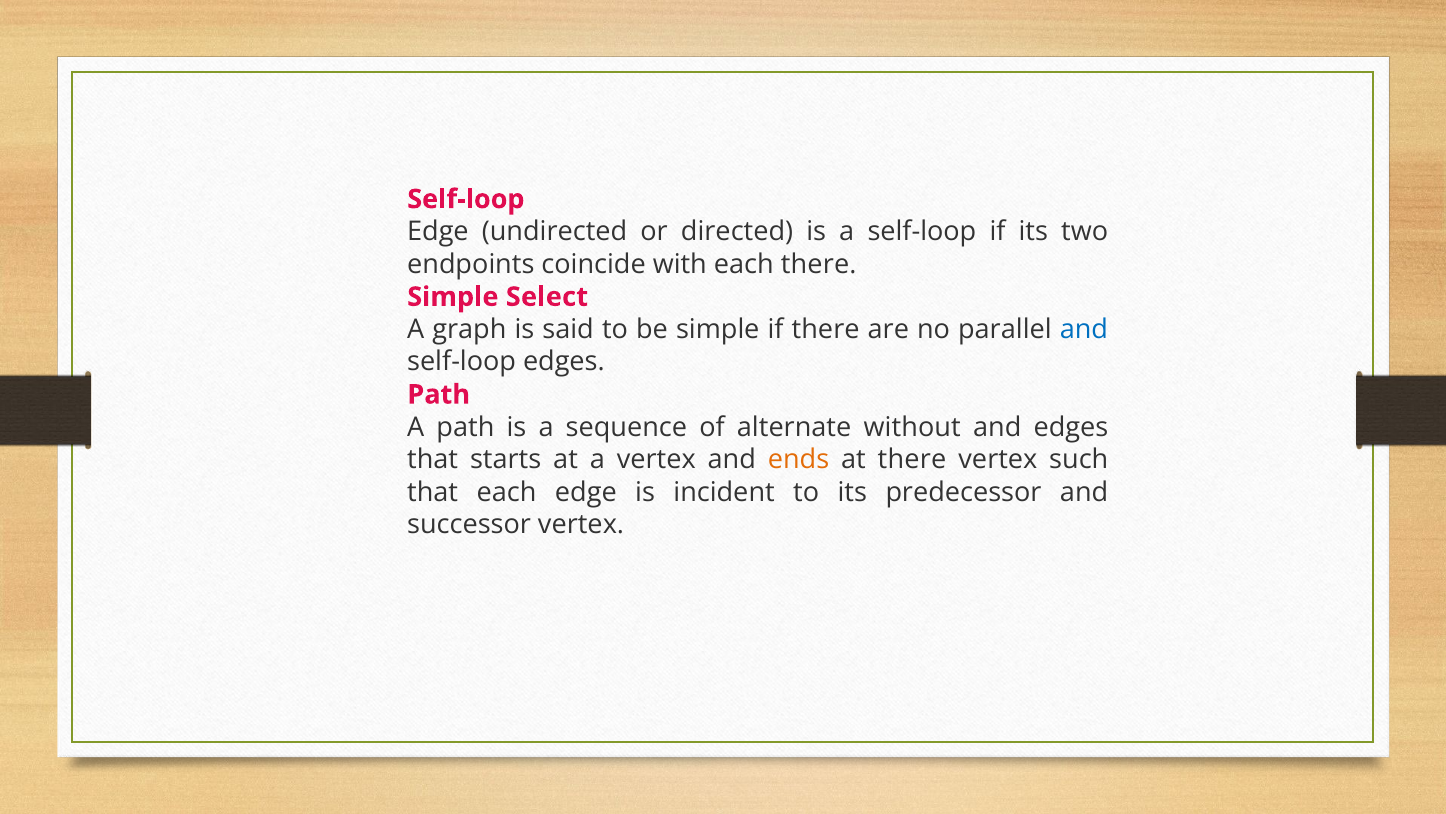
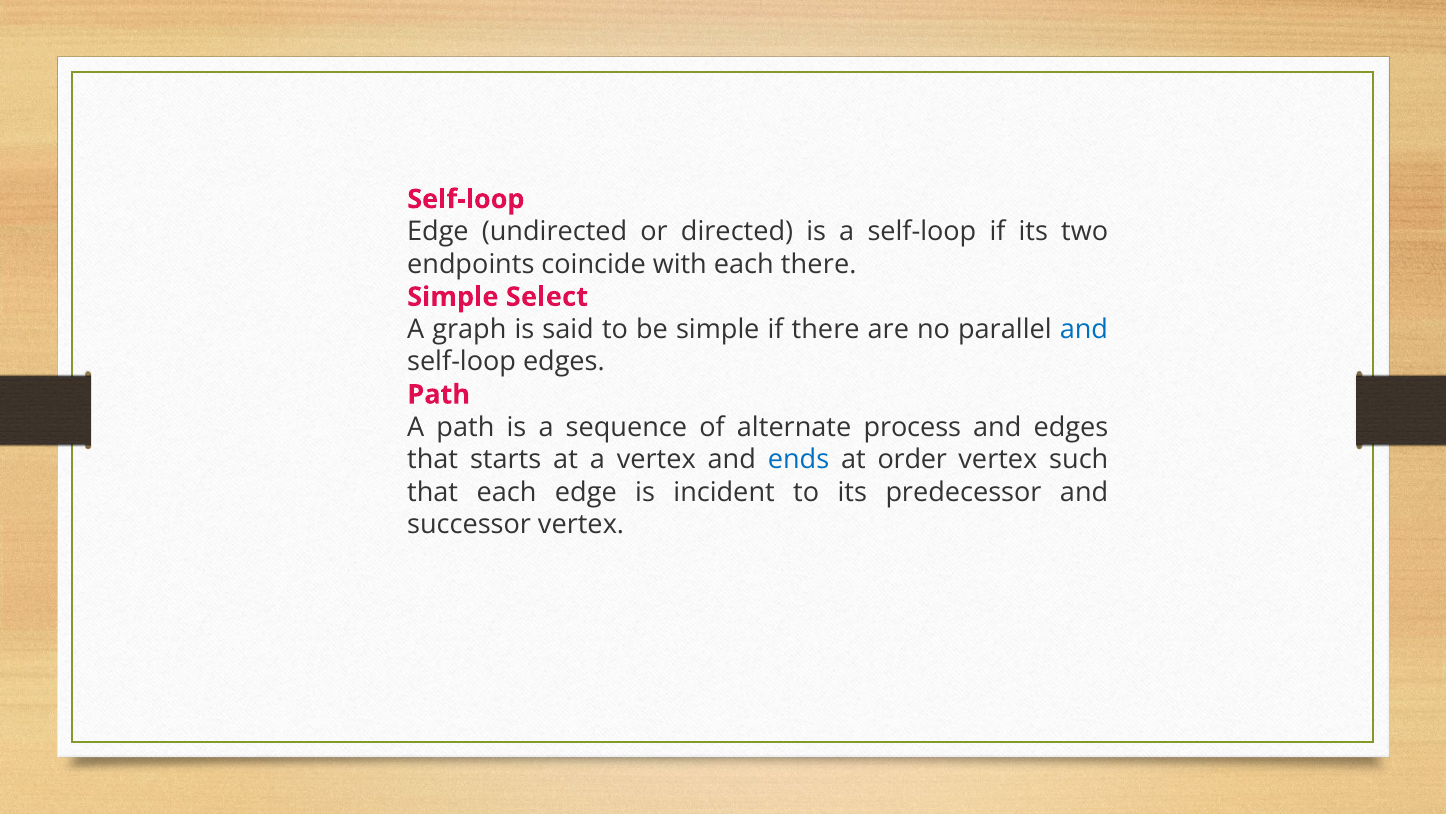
without: without -> process
ends colour: orange -> blue
at there: there -> order
